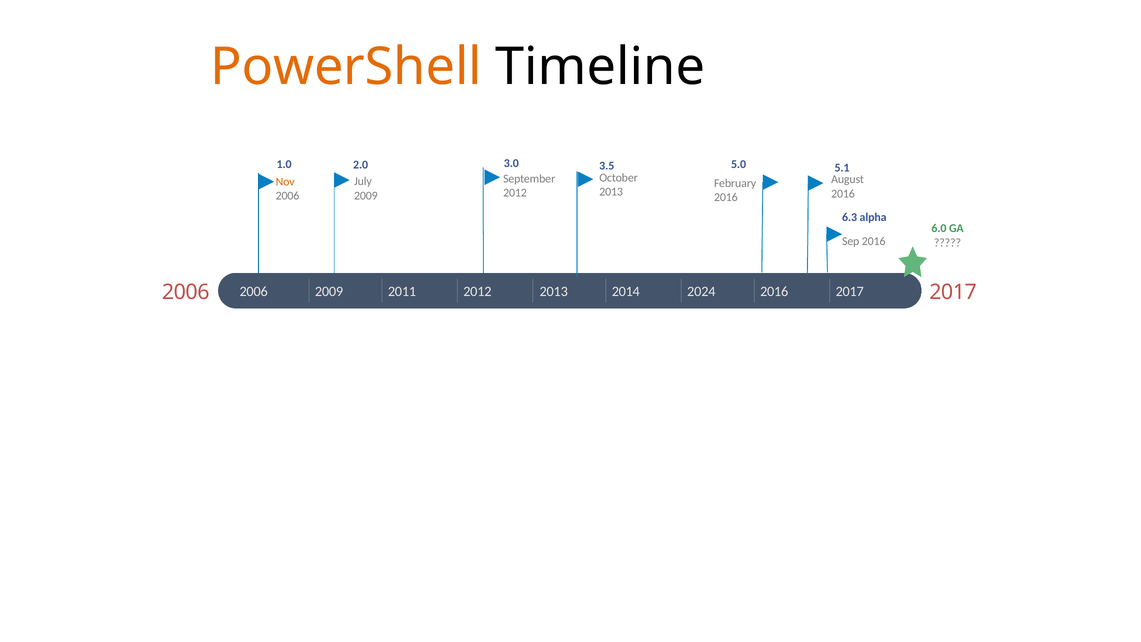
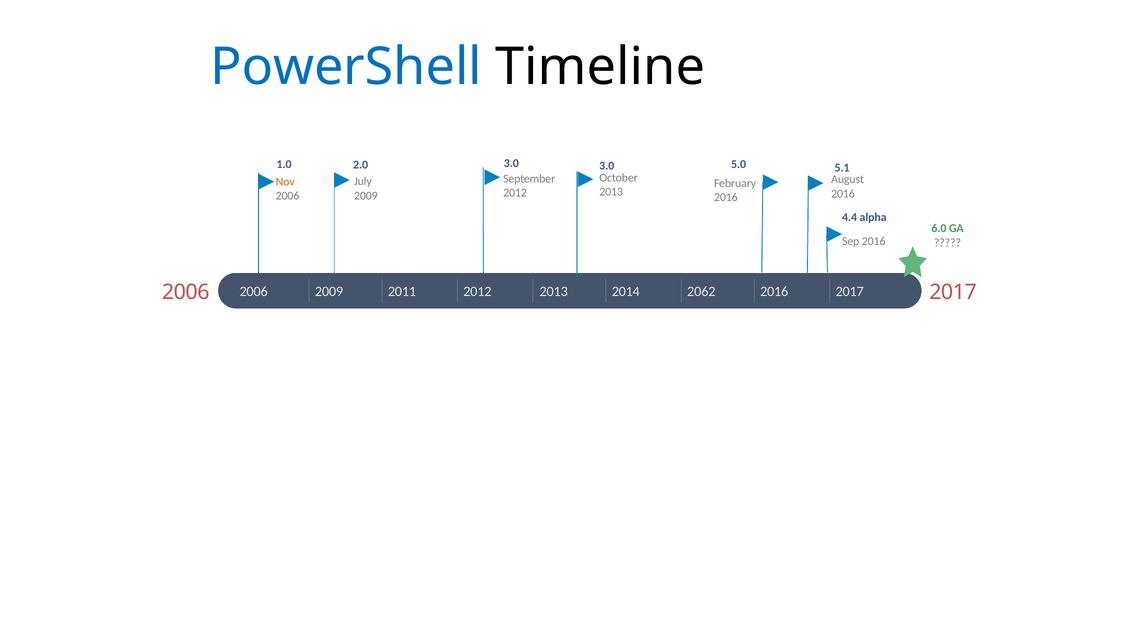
PowerShell colour: orange -> blue
3.5 at (607, 166): 3.5 -> 3.0
6.3: 6.3 -> 4.4
2024: 2024 -> 2062
